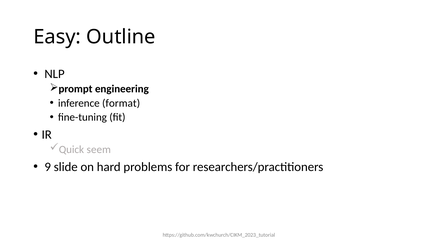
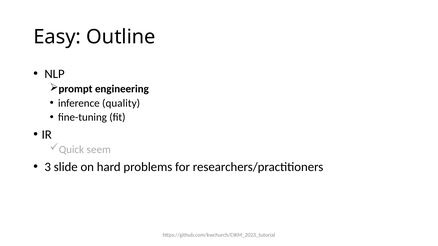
format: format -> quality
9: 9 -> 3
